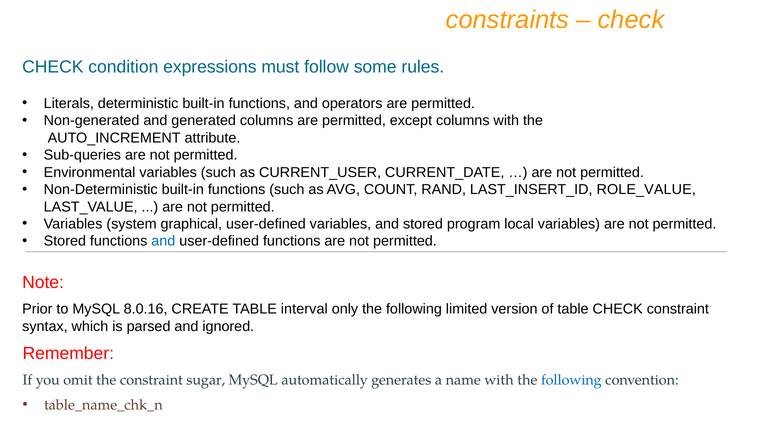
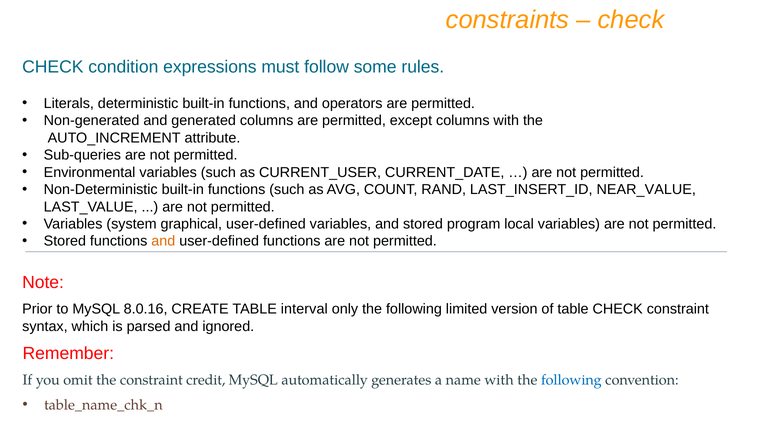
ROLE_VALUE: ROLE_VALUE -> NEAR_VALUE
and at (163, 241) colour: blue -> orange
sugar: sugar -> credit
